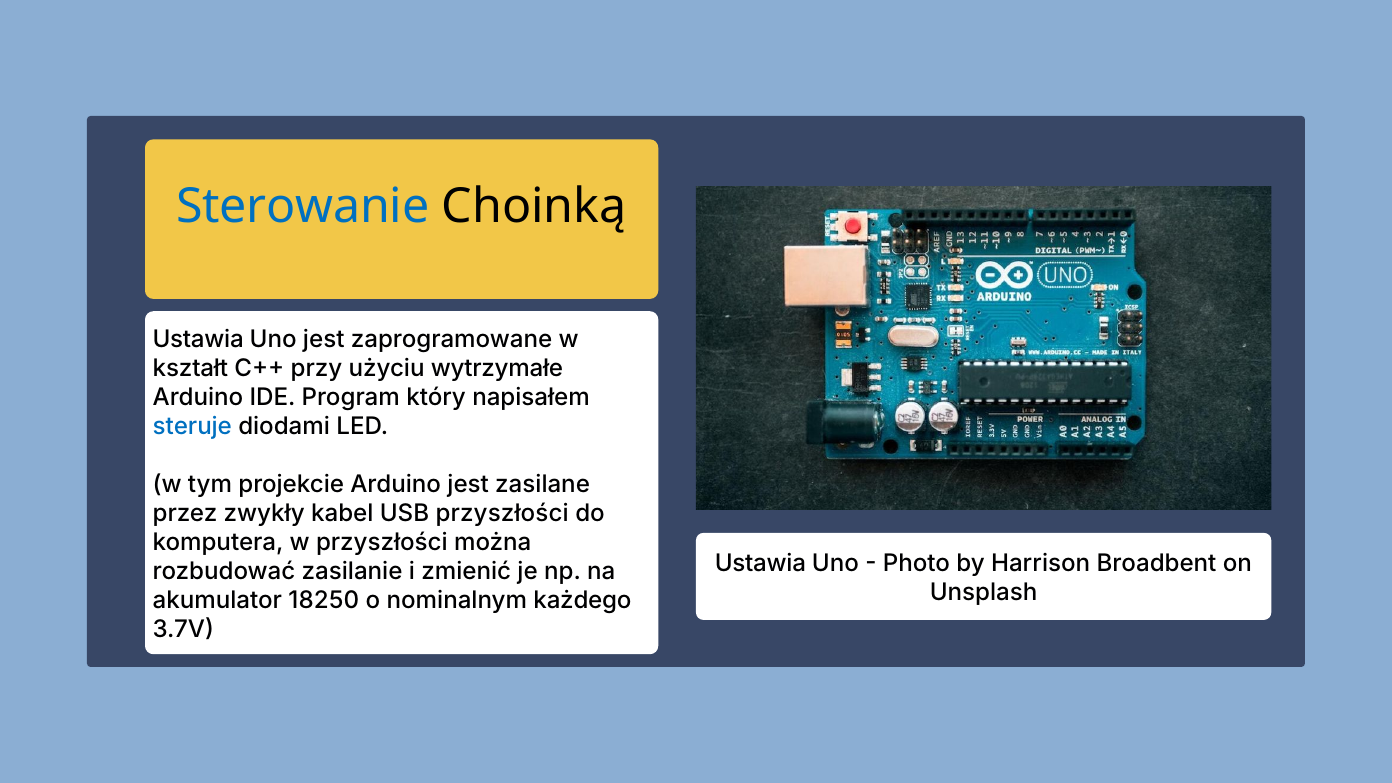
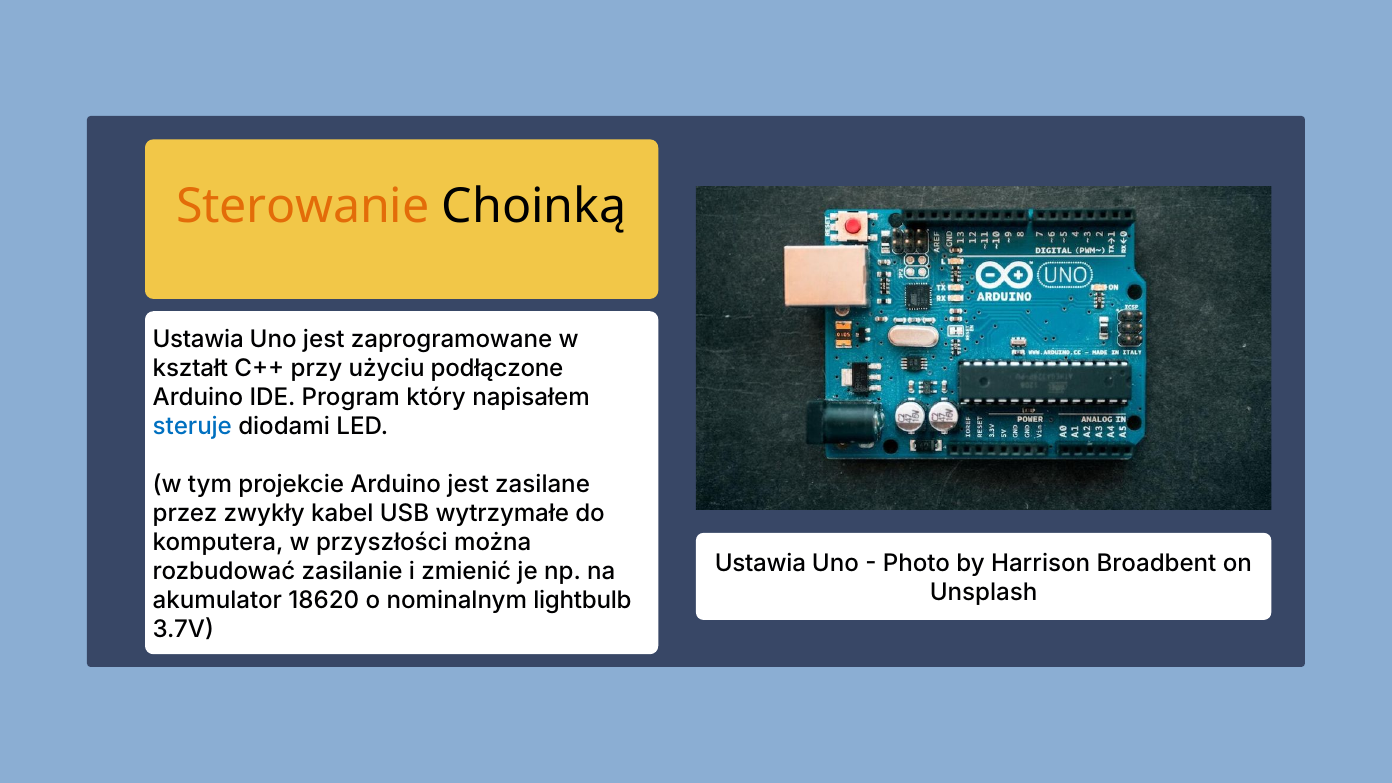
Sterowanie colour: blue -> orange
wytrzymałe: wytrzymałe -> podłączone
USB przyszłości: przyszłości -> wytrzymałe
18250: 18250 -> 18620
każdego: każdego -> lightbulb
